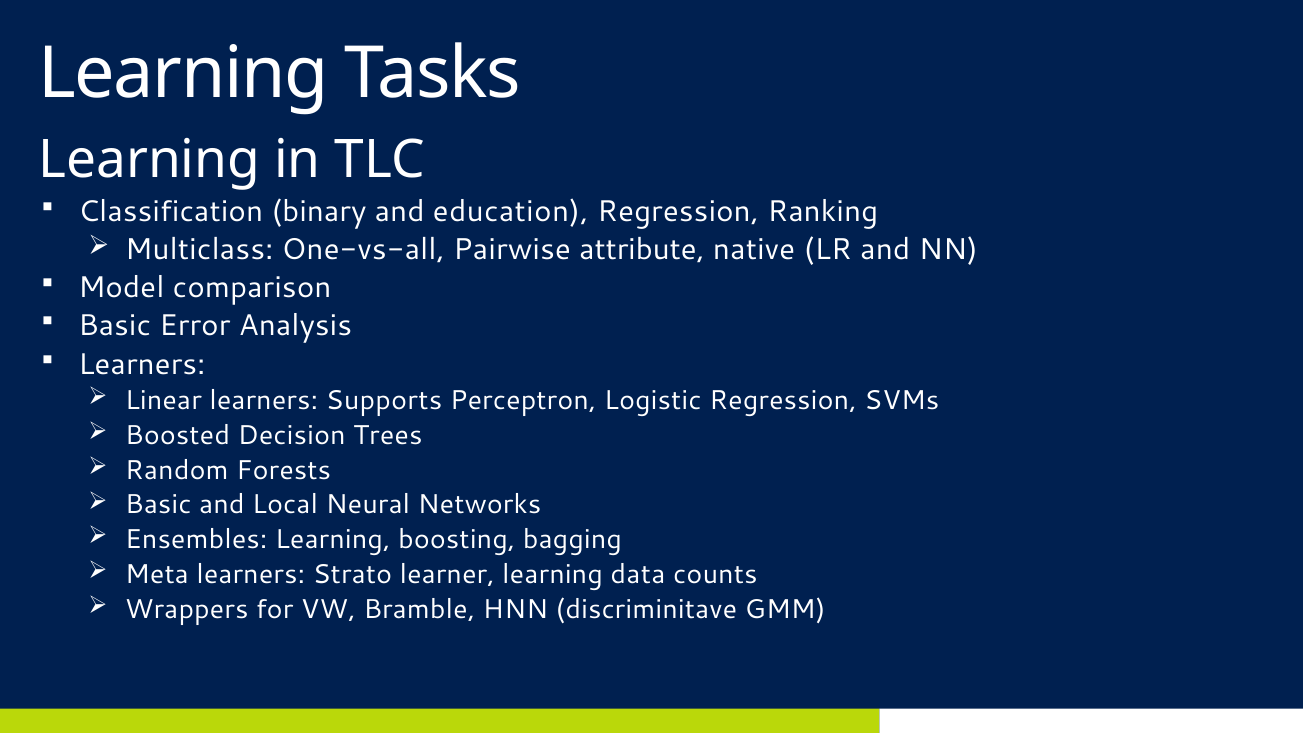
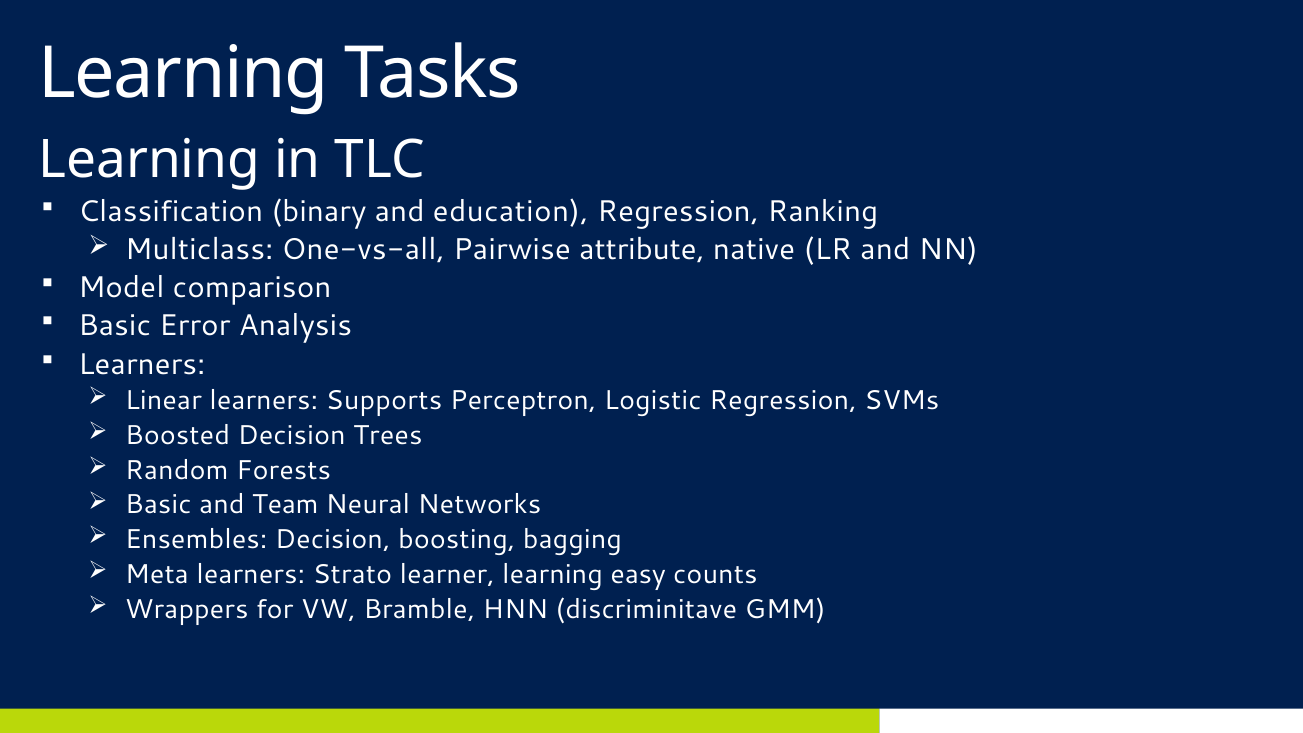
Local: Local -> Team
Ensembles Learning: Learning -> Decision
data: data -> easy
